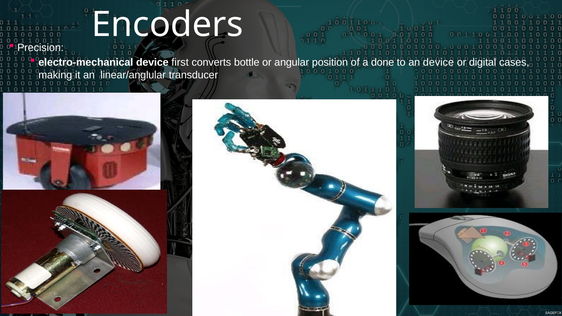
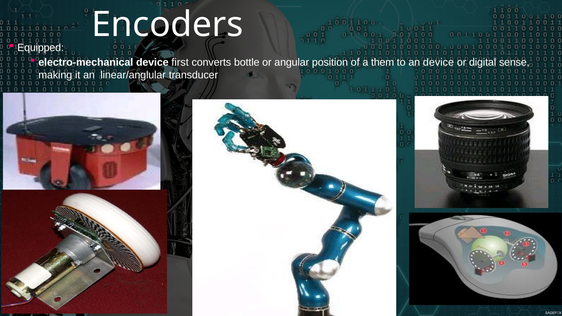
Precision: Precision -> Equipped
done: done -> them
cases: cases -> sense
